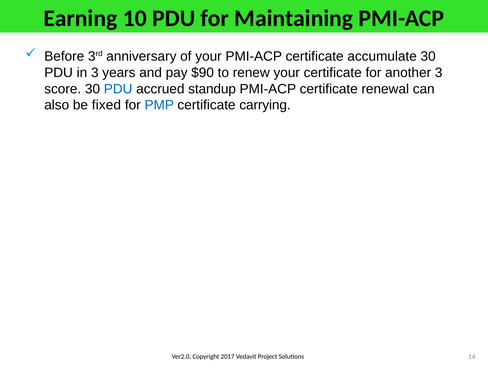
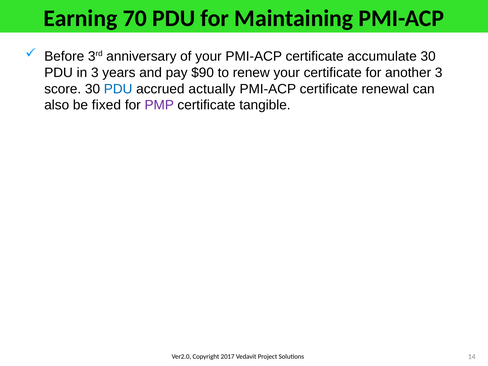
10: 10 -> 70
standup: standup -> actually
PMP colour: blue -> purple
carrying: carrying -> tangible
